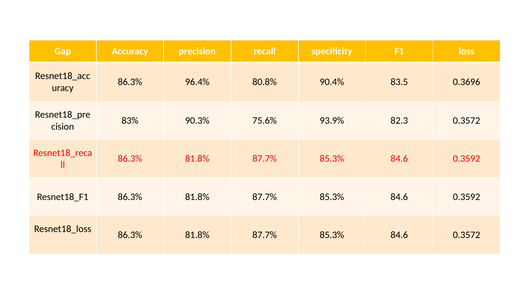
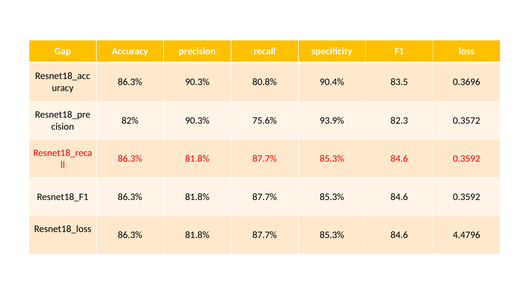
86.3% 96.4%: 96.4% -> 90.3%
83%: 83% -> 82%
84.6 0.3572: 0.3572 -> 4.4796
